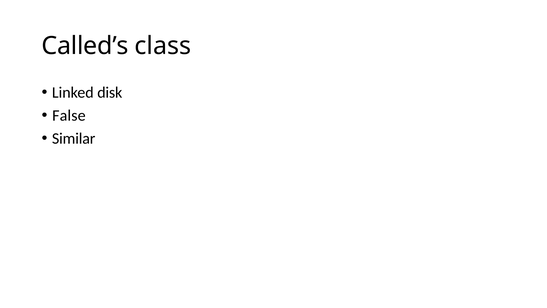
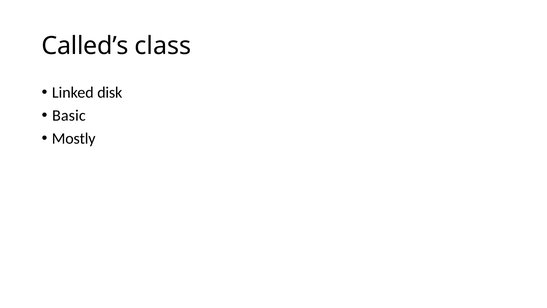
False: False -> Basic
Similar: Similar -> Mostly
